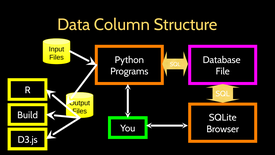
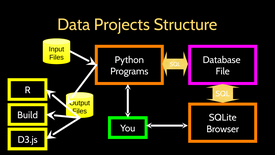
Column: Column -> Projects
